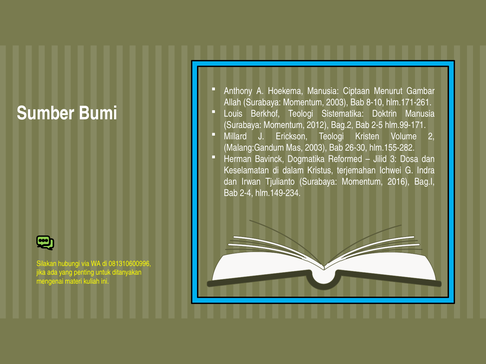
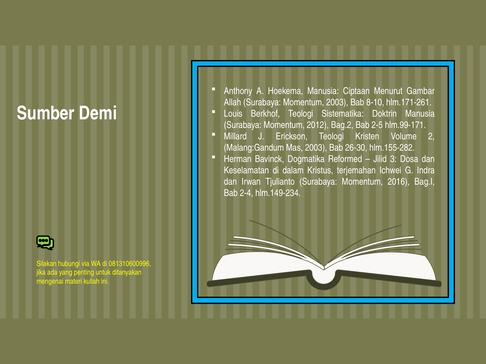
Bumi: Bumi -> Demi
